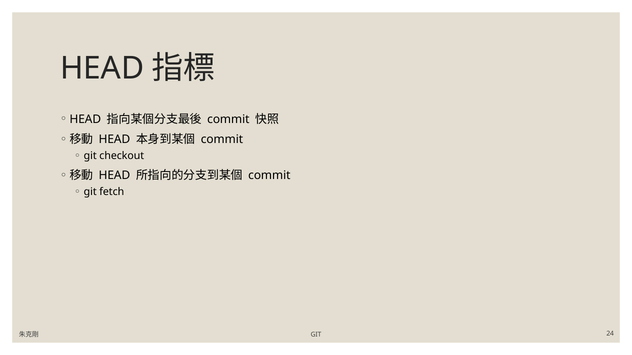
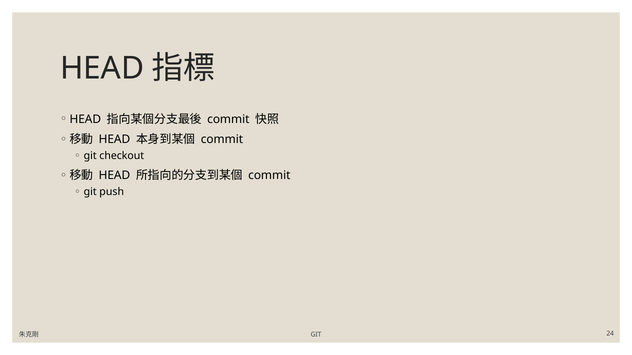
fetch: fetch -> push
